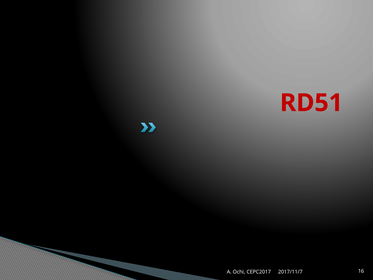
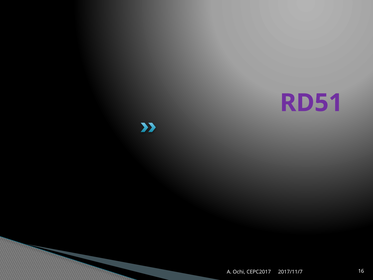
RD51 colour: red -> purple
